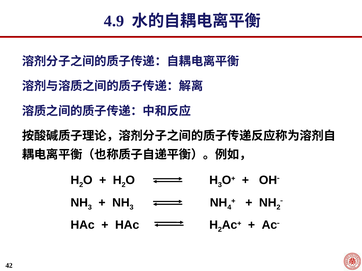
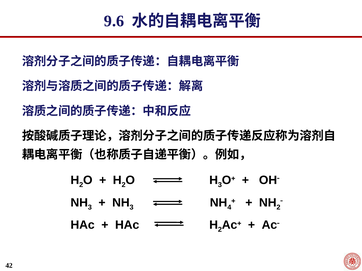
4.9: 4.9 -> 9.6
